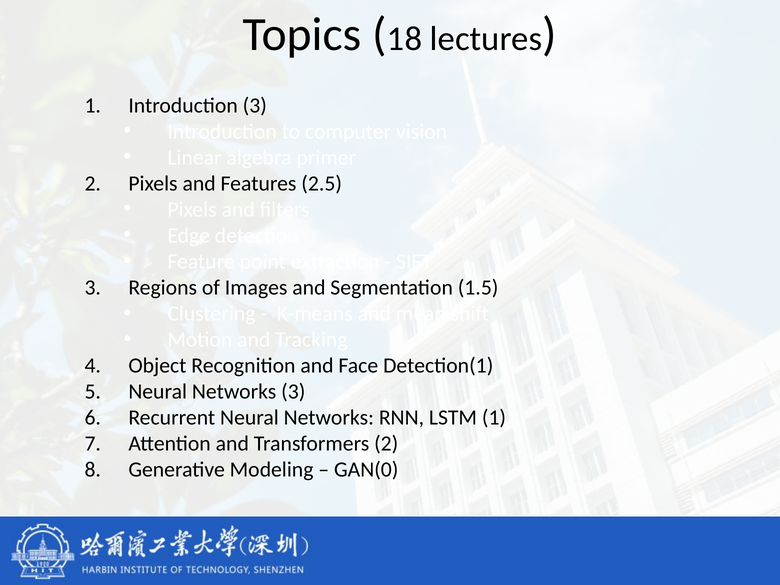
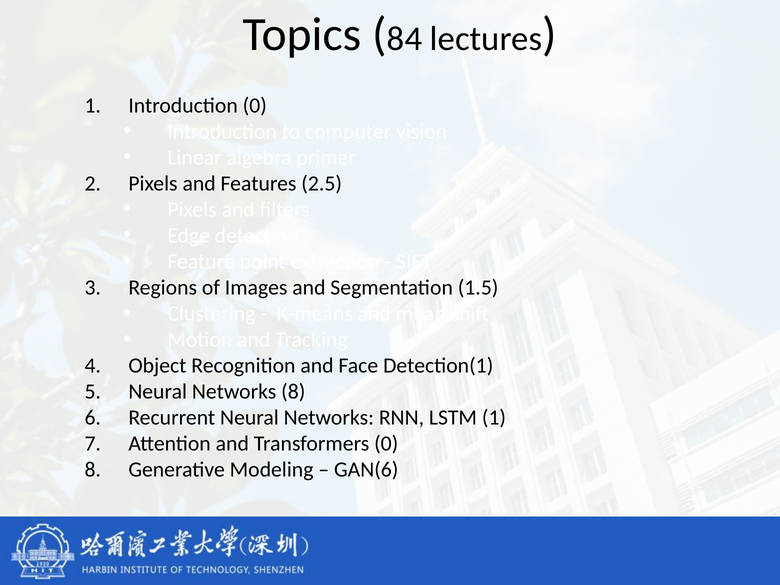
18: 18 -> 84
Introduction 3: 3 -> 0
Networks 3: 3 -> 8
Transformers 2: 2 -> 0
GAN(0: GAN(0 -> GAN(6
